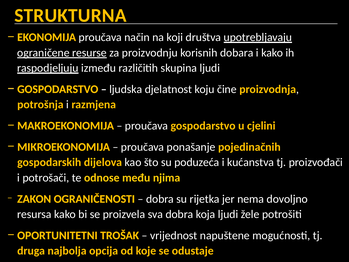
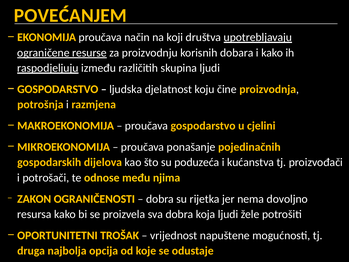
STRUKTURNA: STRUKTURNA -> POVEĆANJEM
